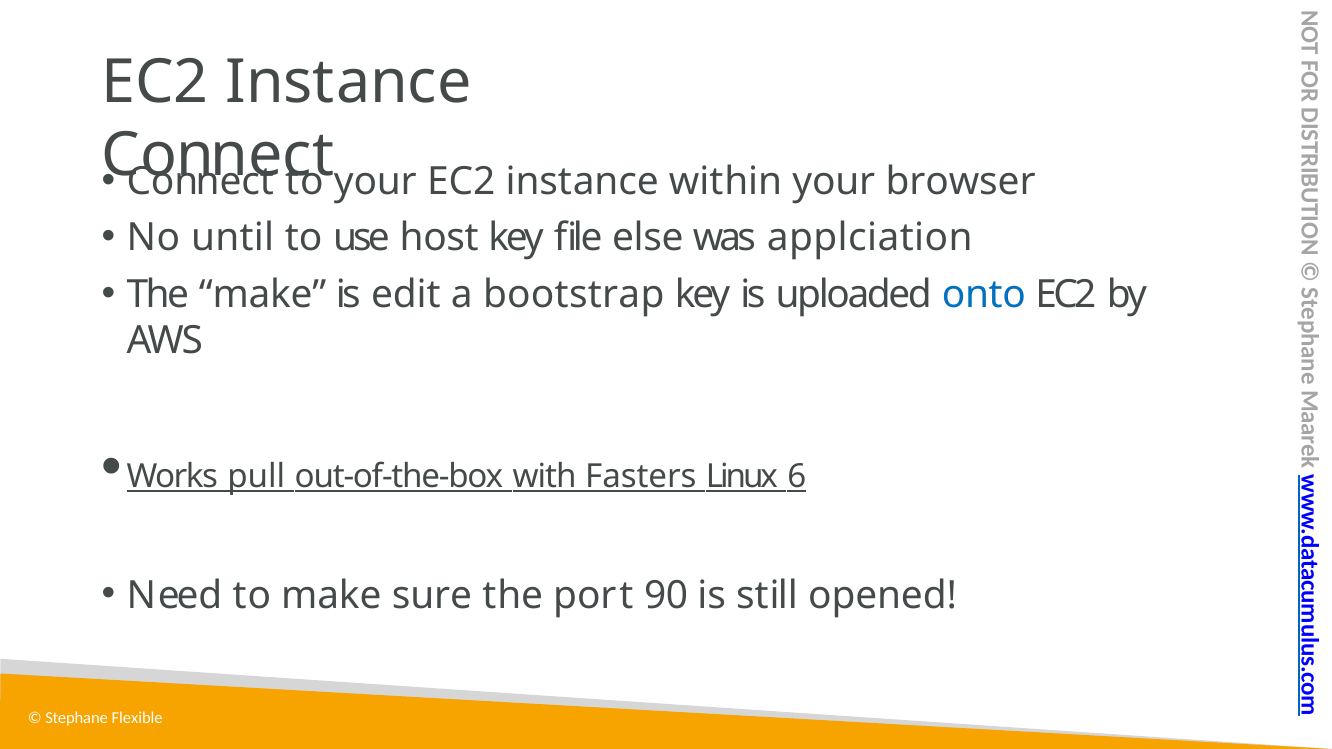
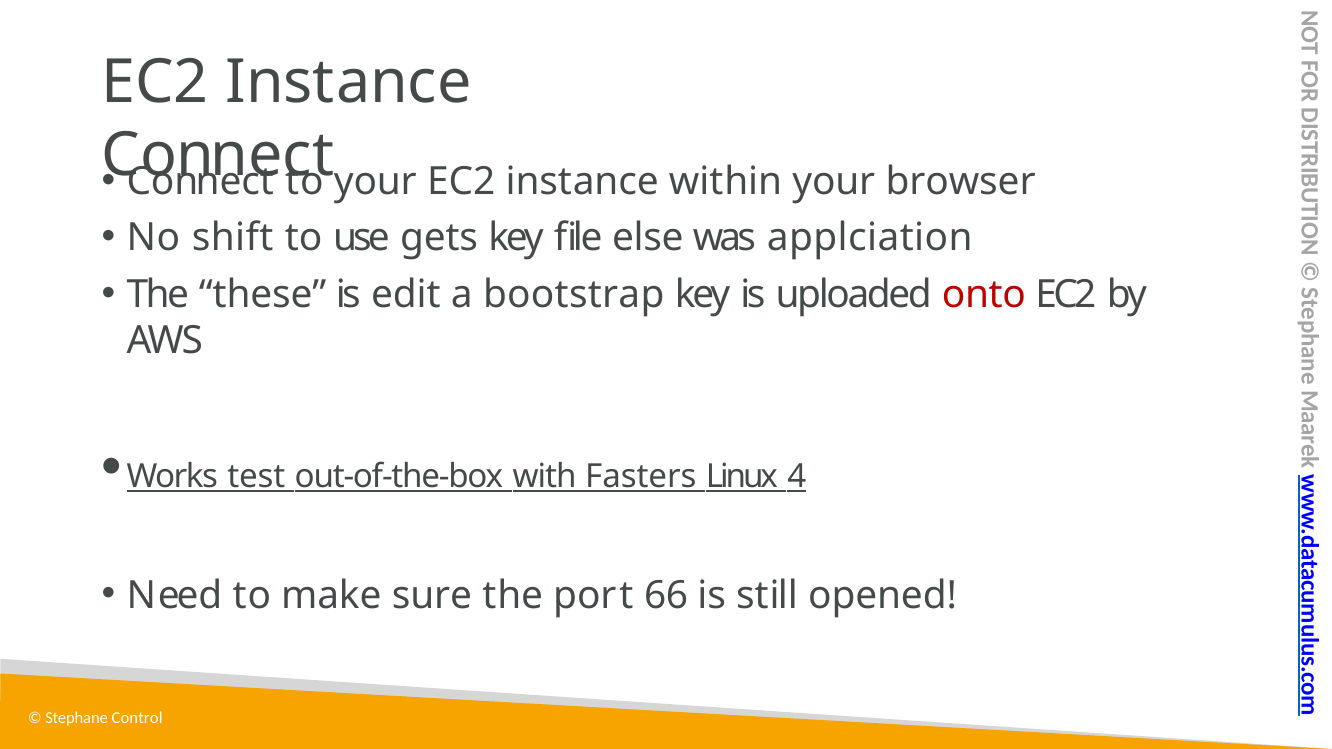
until: until -> shift
host: host -> gets
The make: make -> these
onto colour: blue -> red
pull: pull -> test
6: 6 -> 4
90: 90 -> 66
Flexible: Flexible -> Control
